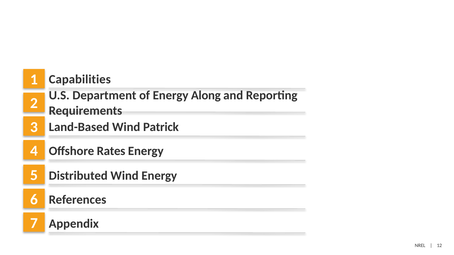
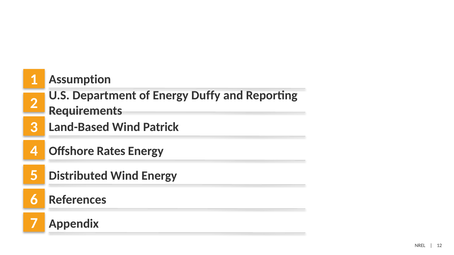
Capabilities: Capabilities -> Assumption
Along: Along -> Duffy
